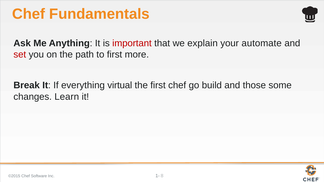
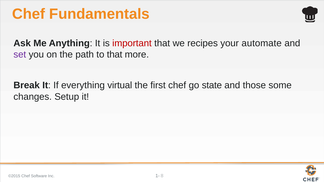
explain: explain -> recipes
set colour: red -> purple
to first: first -> that
build: build -> state
Learn: Learn -> Setup
